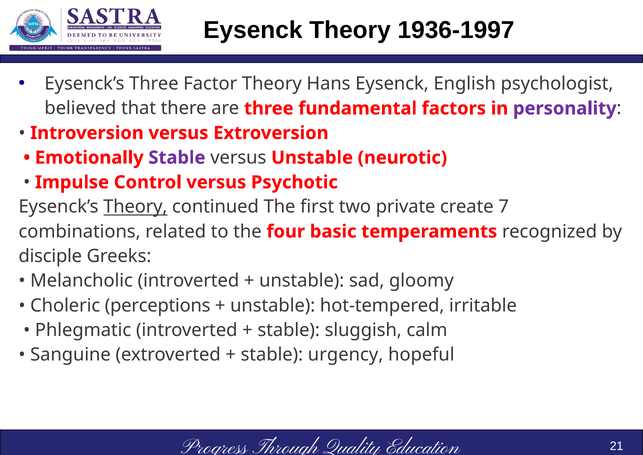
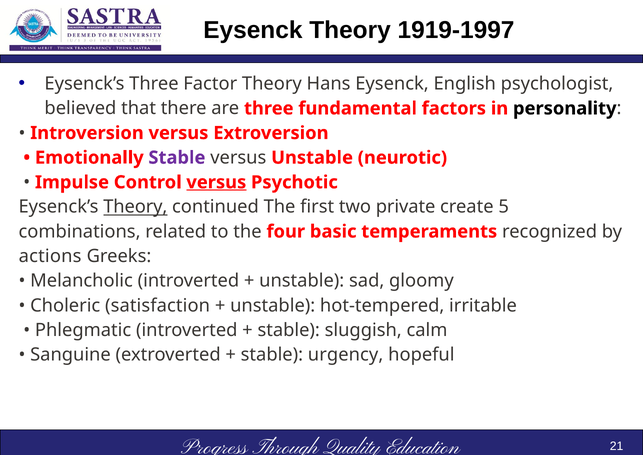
1936-1997: 1936-1997 -> 1919-1997
personality colour: purple -> black
versus at (216, 182) underline: none -> present
7: 7 -> 5
disciple: disciple -> actions
perceptions: perceptions -> satisfaction
